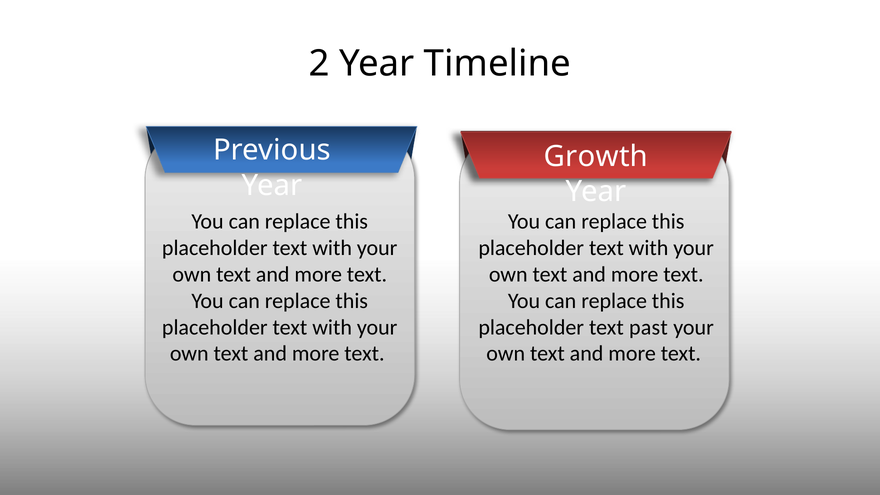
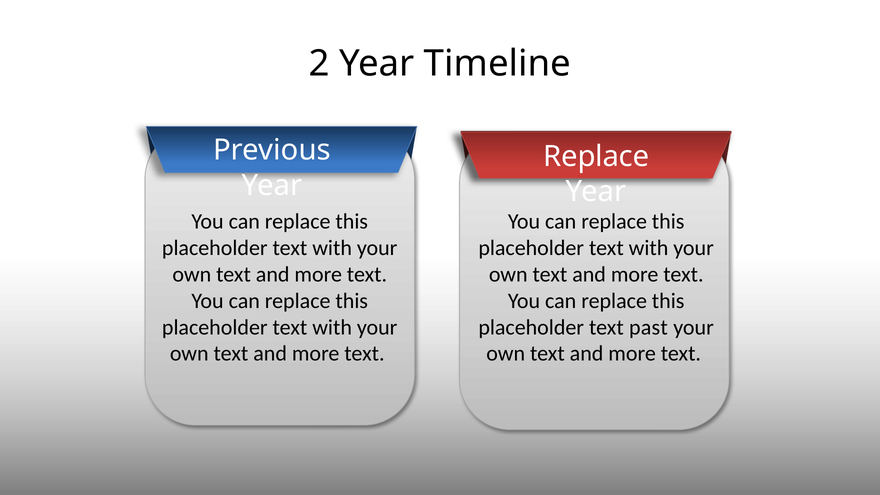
Growth at (596, 157): Growth -> Replace
